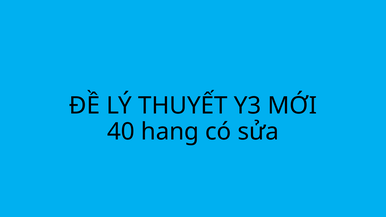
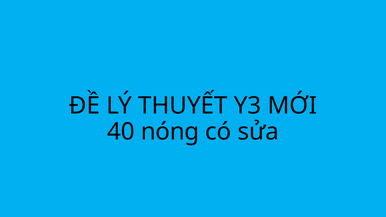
hang: hang -> nóng
